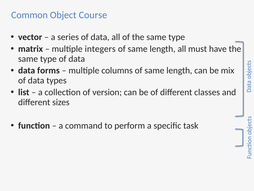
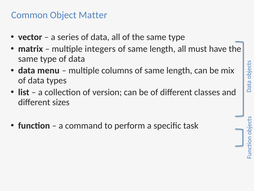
Course: Course -> Matter
forms: forms -> menu
